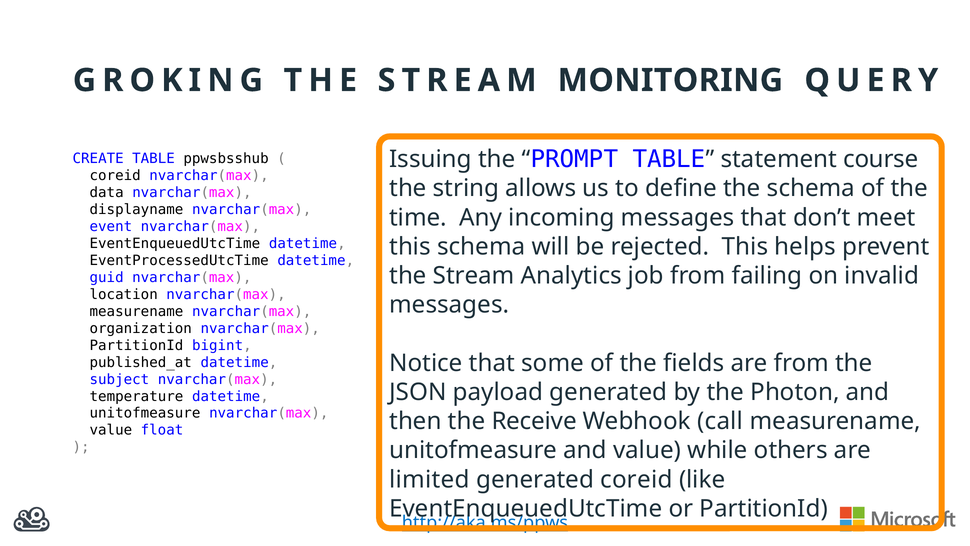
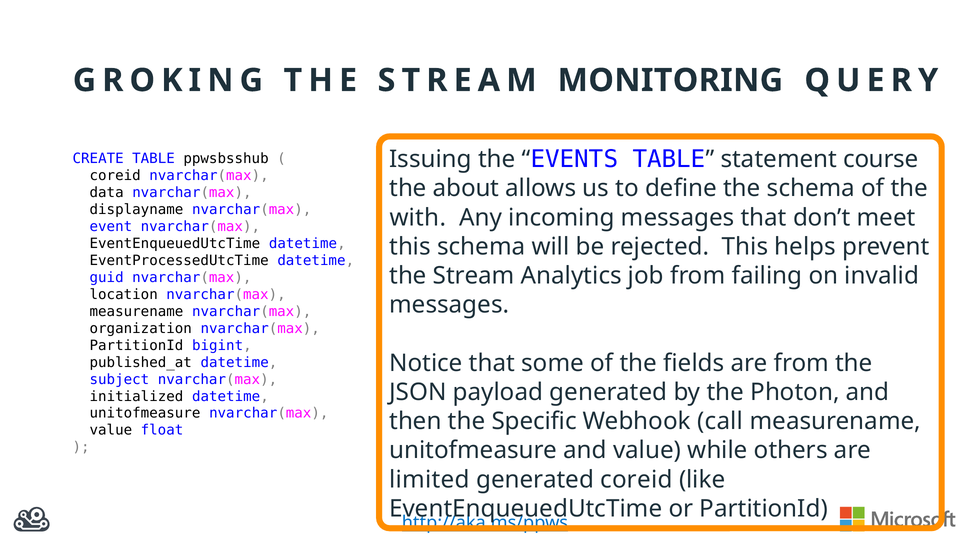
PROMPT: PROMPT -> EVENTS
string: string -> about
time: time -> with
temperature: temperature -> initialized
Receive: Receive -> Specific
